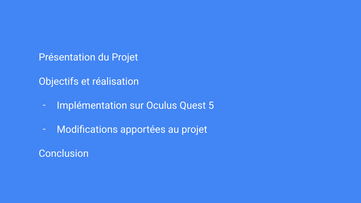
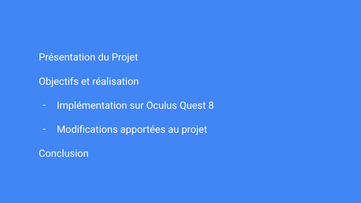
5: 5 -> 8
